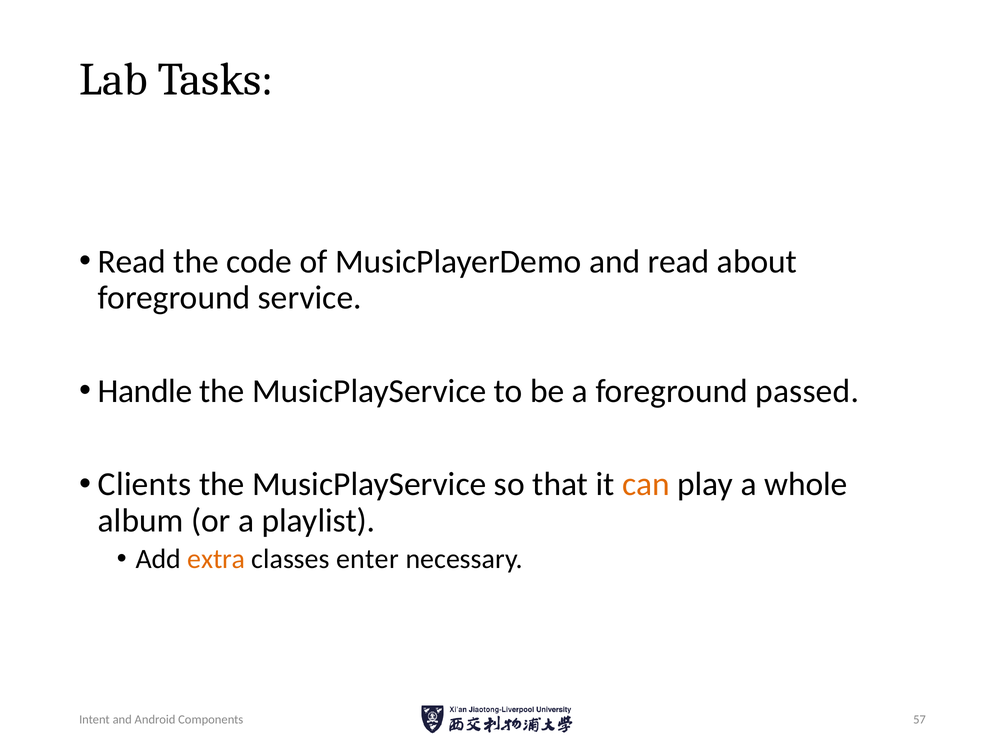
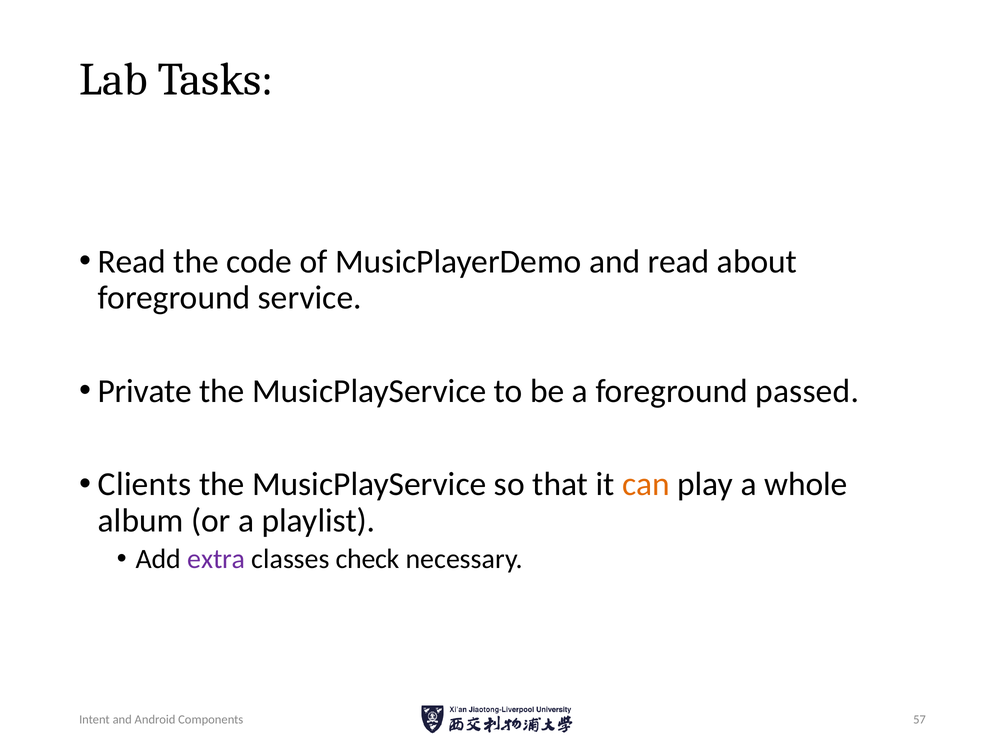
Handle: Handle -> Private
extra colour: orange -> purple
enter: enter -> check
